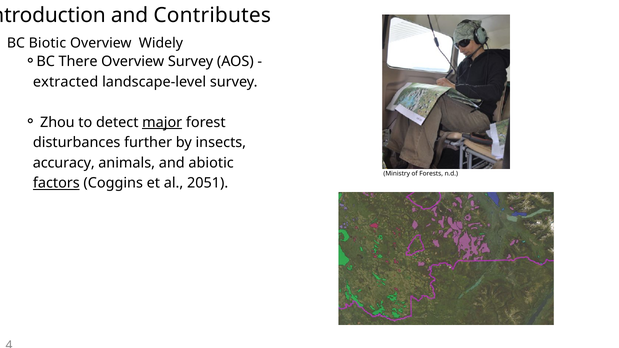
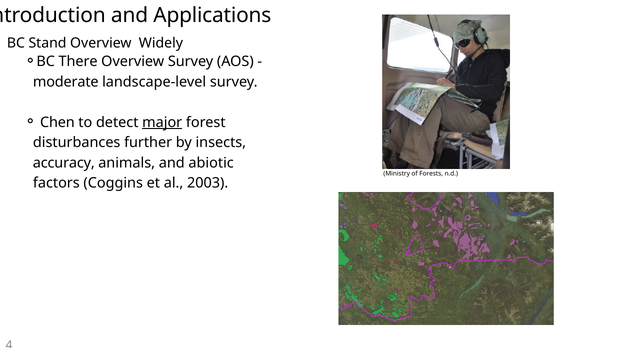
Contributes: Contributes -> Applications
Biotic: Biotic -> Stand
extracted: extracted -> moderate
Zhou: Zhou -> Chen
factors underline: present -> none
2051: 2051 -> 2003
